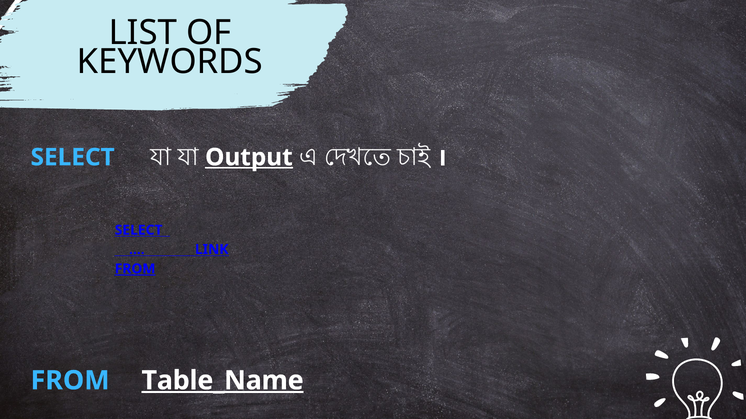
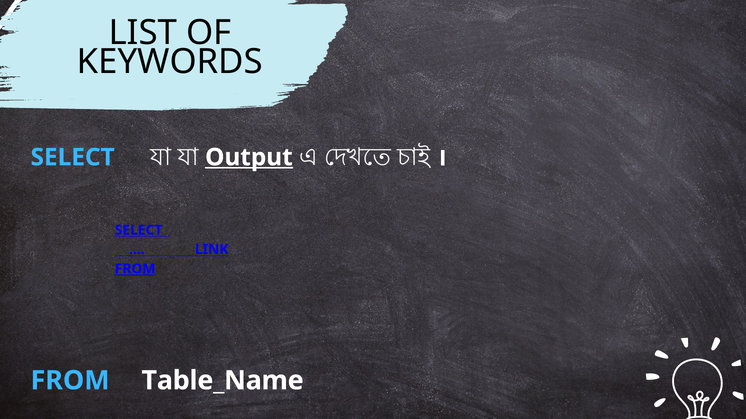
Table_Name underline: present -> none
